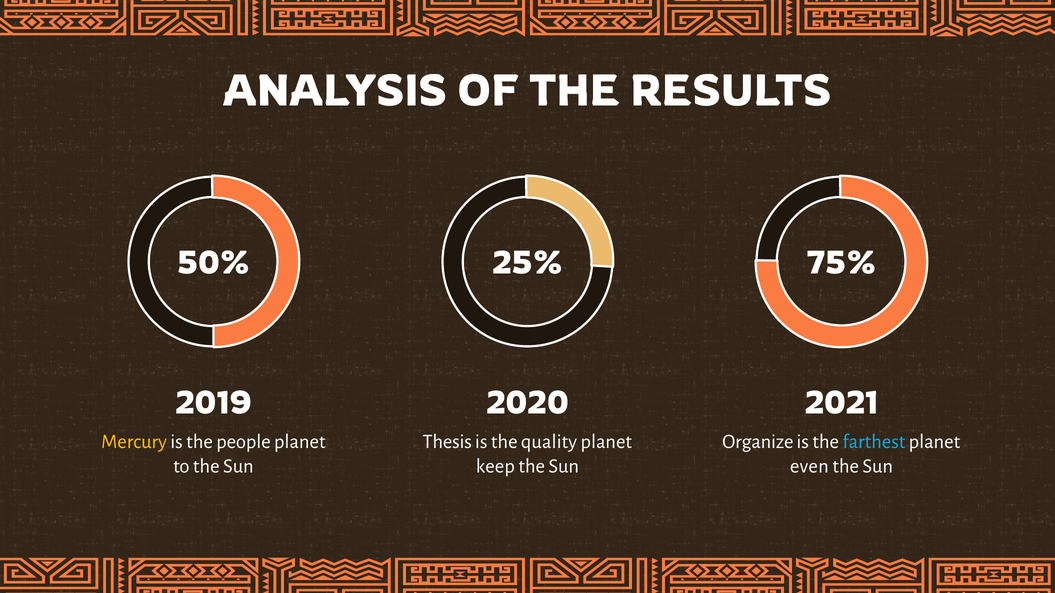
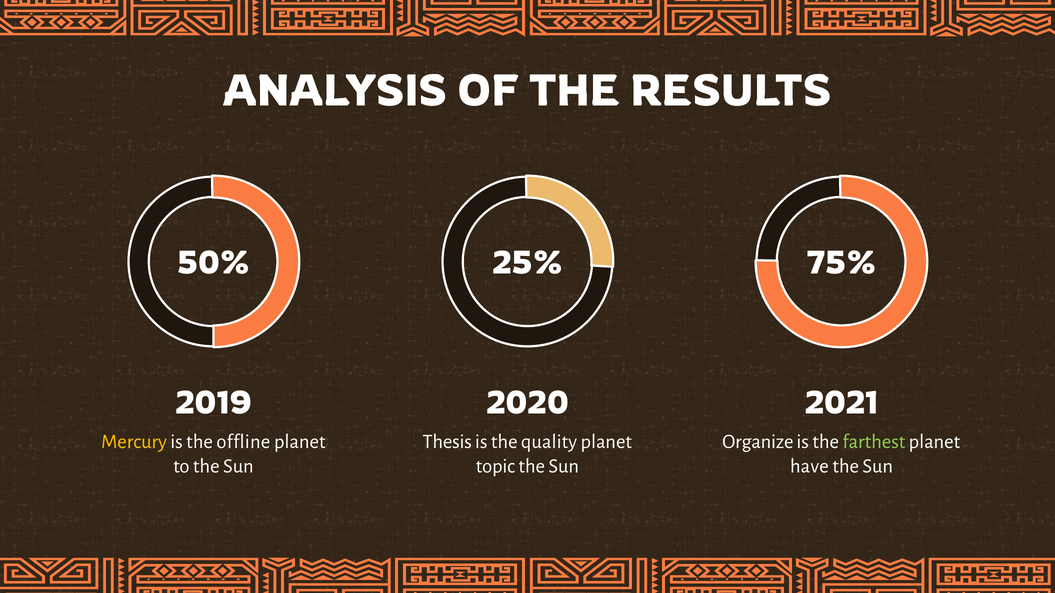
people: people -> offline
farthest colour: light blue -> light green
keep: keep -> topic
even: even -> have
